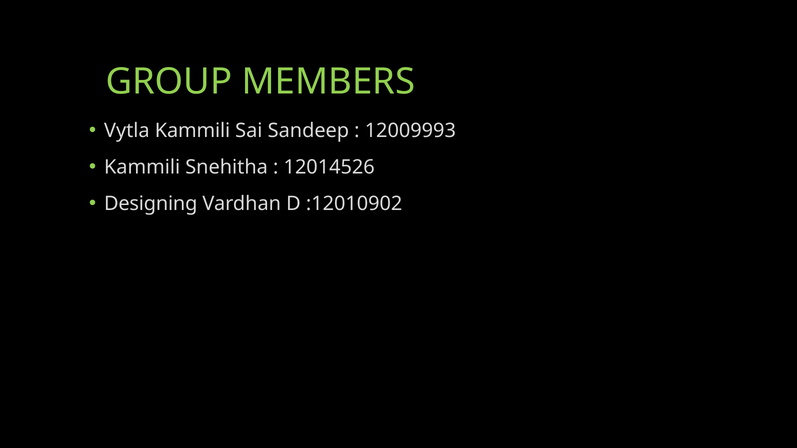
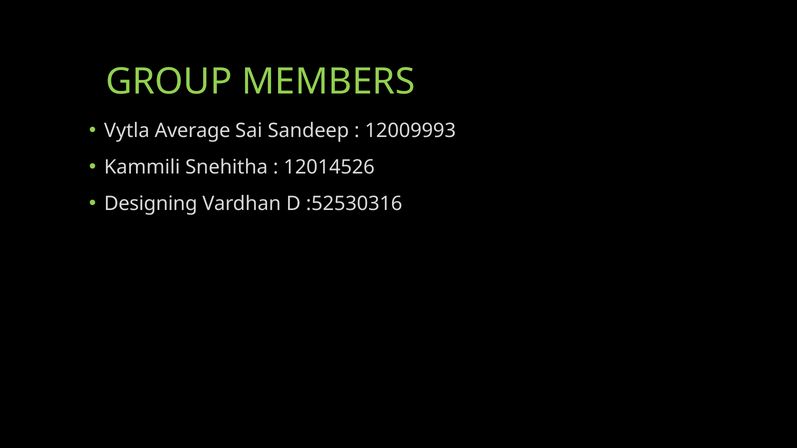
Vytla Kammili: Kammili -> Average
:12010902: :12010902 -> :52530316
